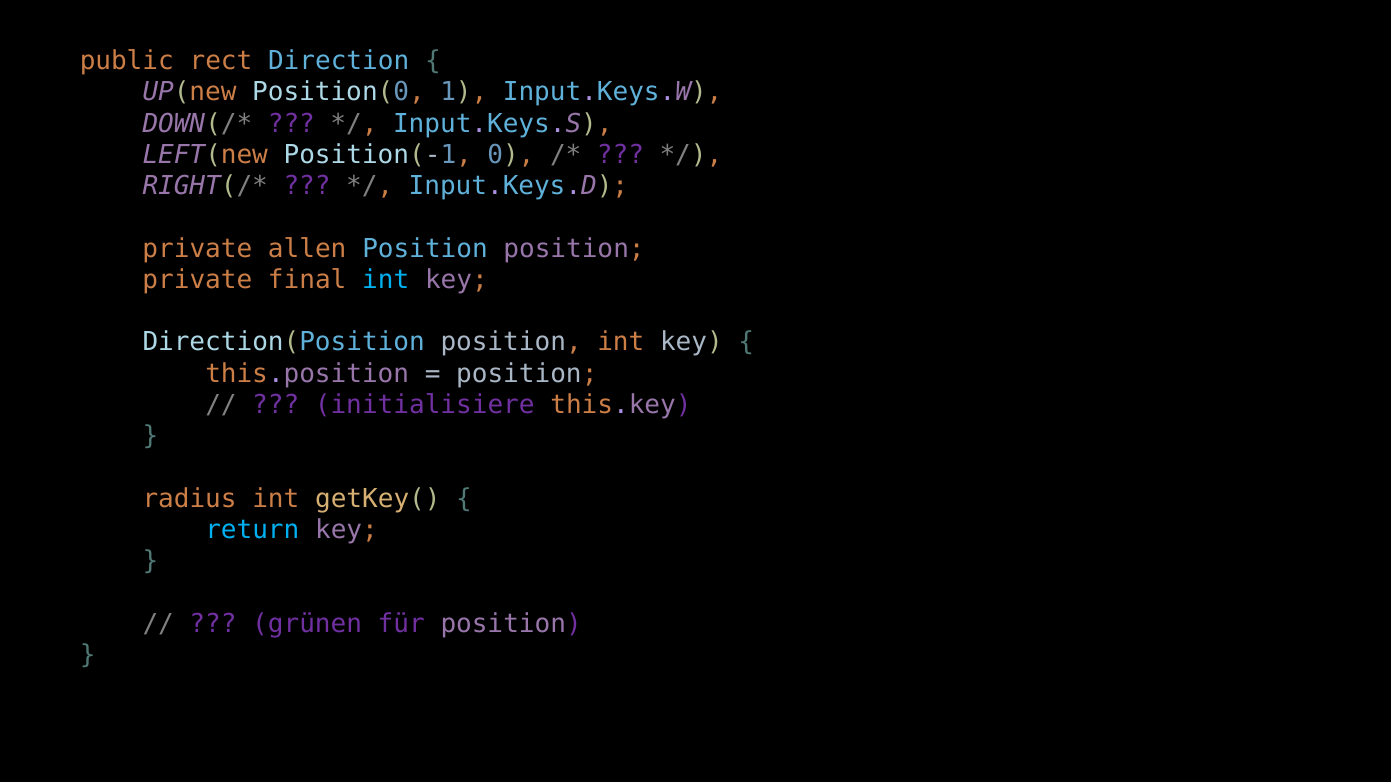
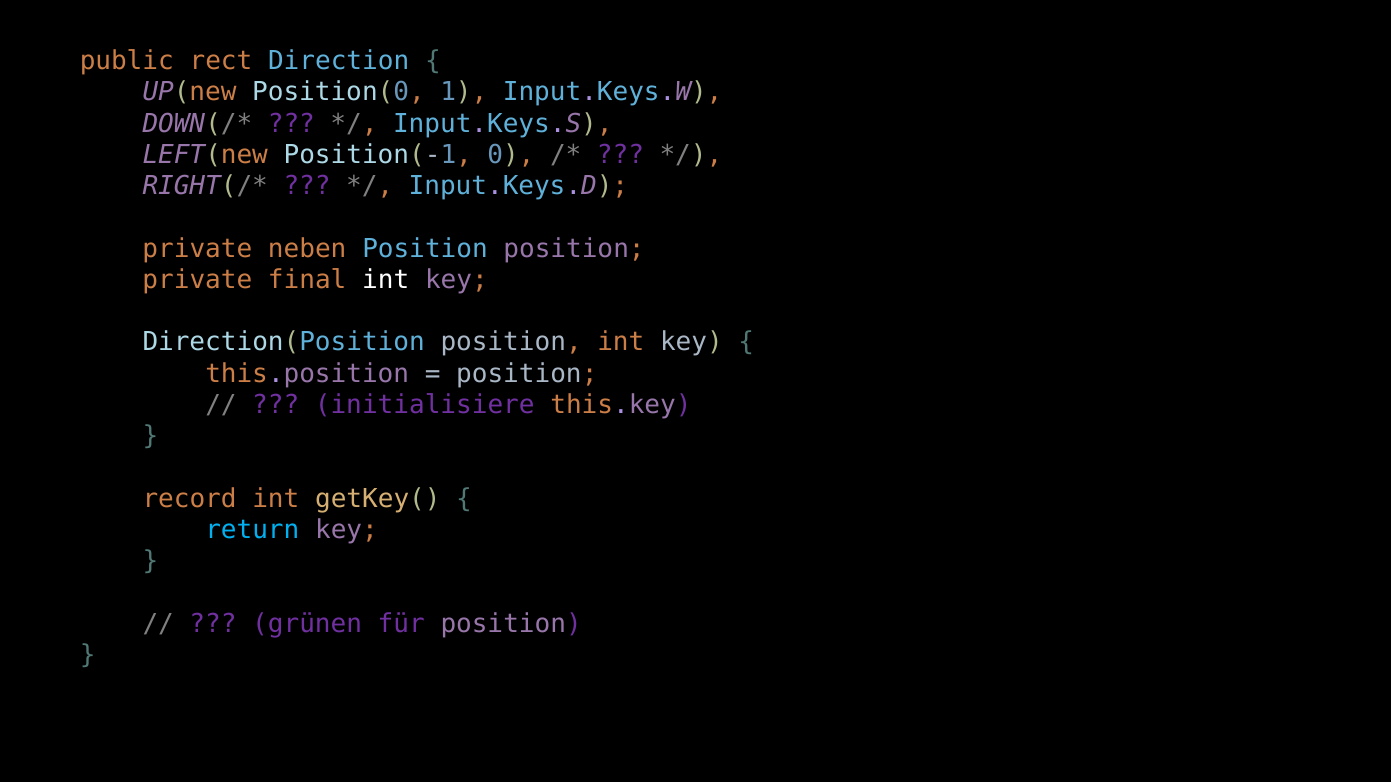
allen: allen -> neben
int at (386, 280) colour: light blue -> white
radius: radius -> record
